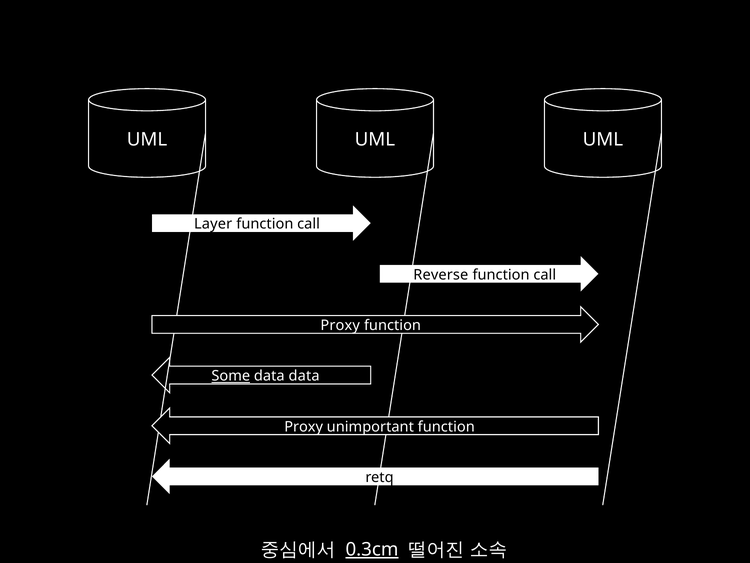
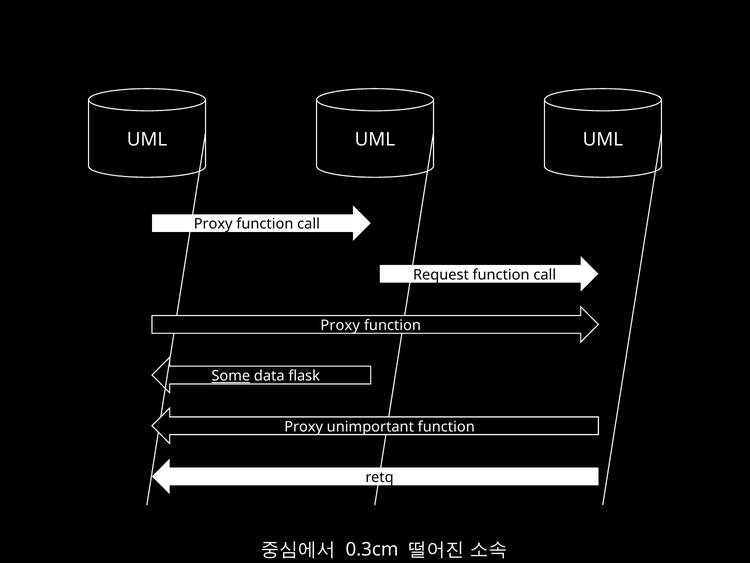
Layer at (213, 224): Layer -> Proxy
Reverse: Reverse -> Request
data data: data -> flask
0.3cm underline: present -> none
